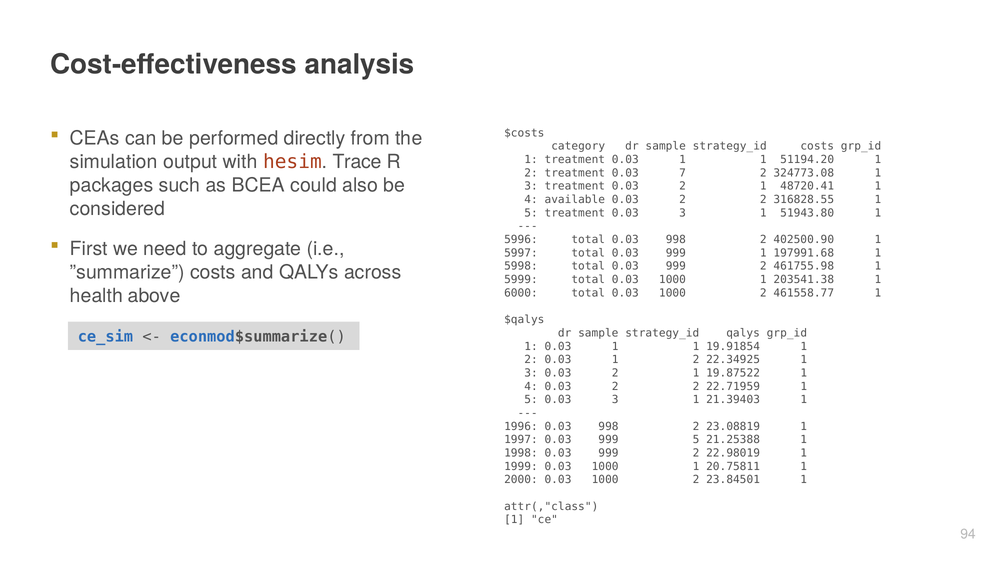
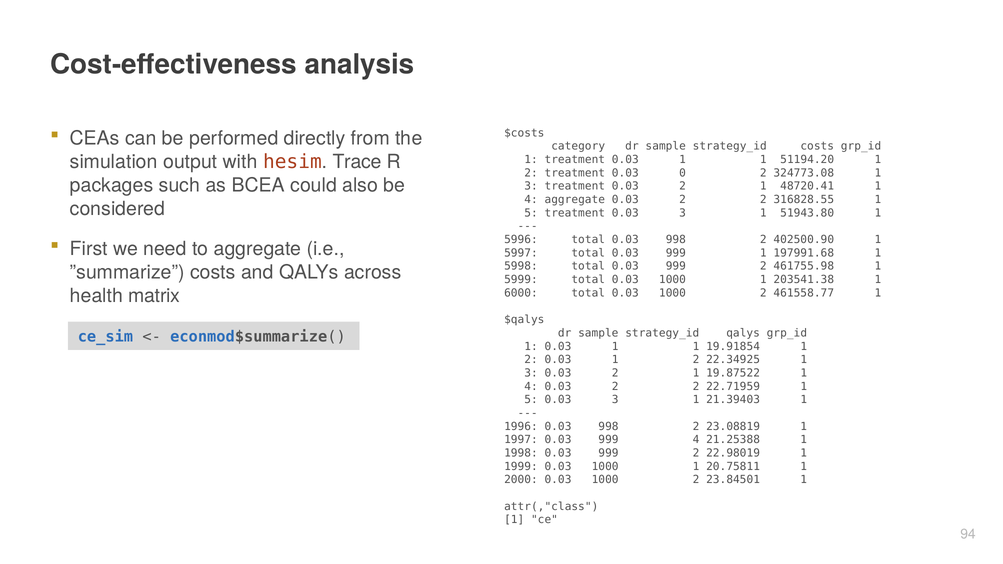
7: 7 -> 0
4 available: available -> aggregate
above: above -> matrix
999 5: 5 -> 4
